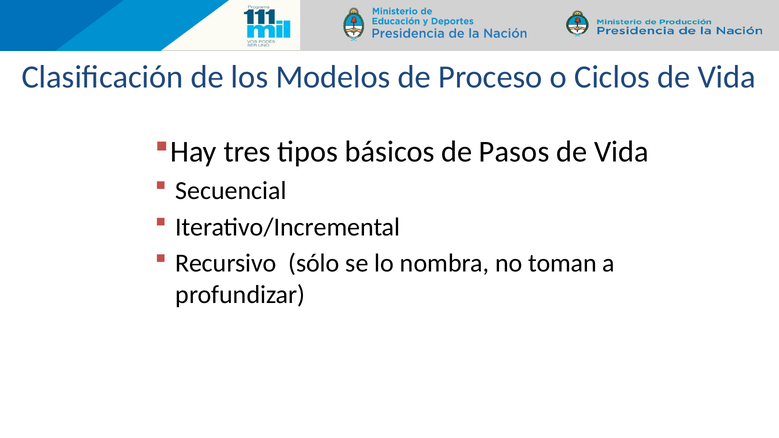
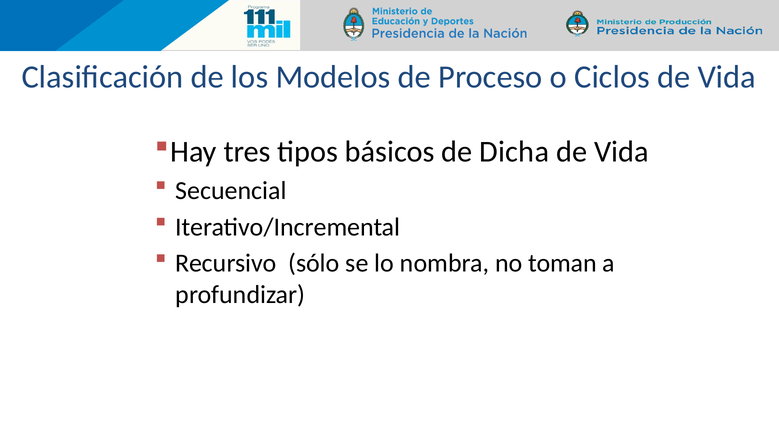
Pasos: Pasos -> Dicha
